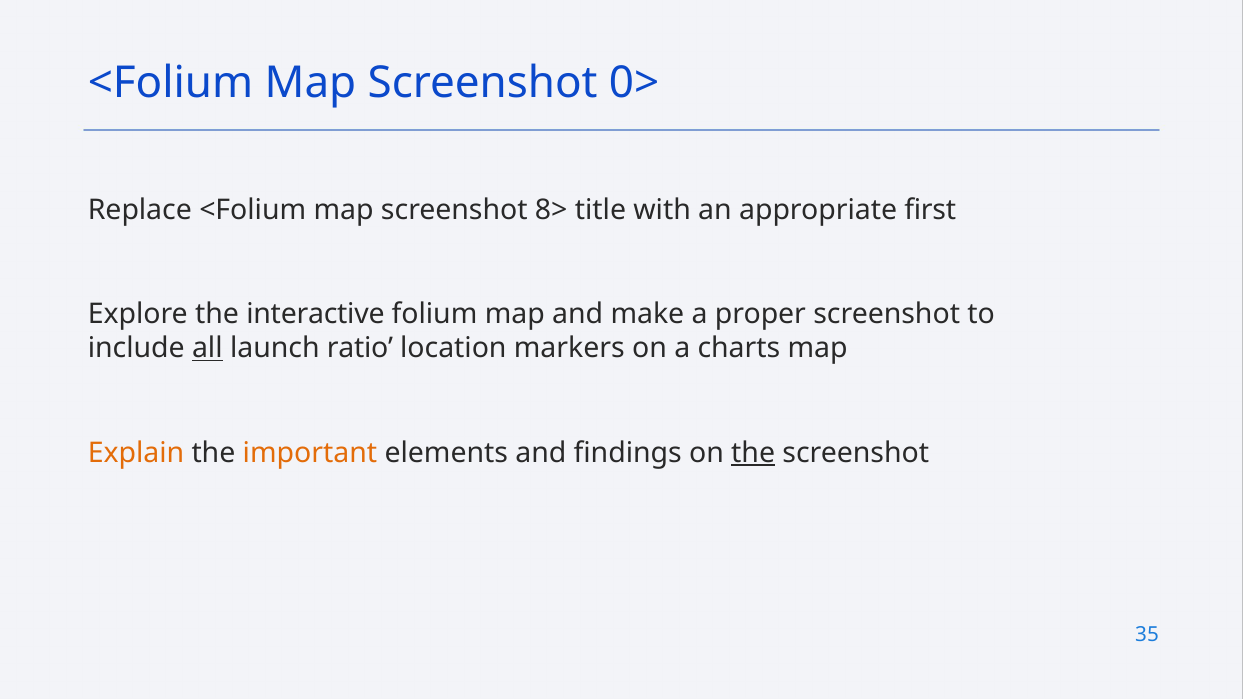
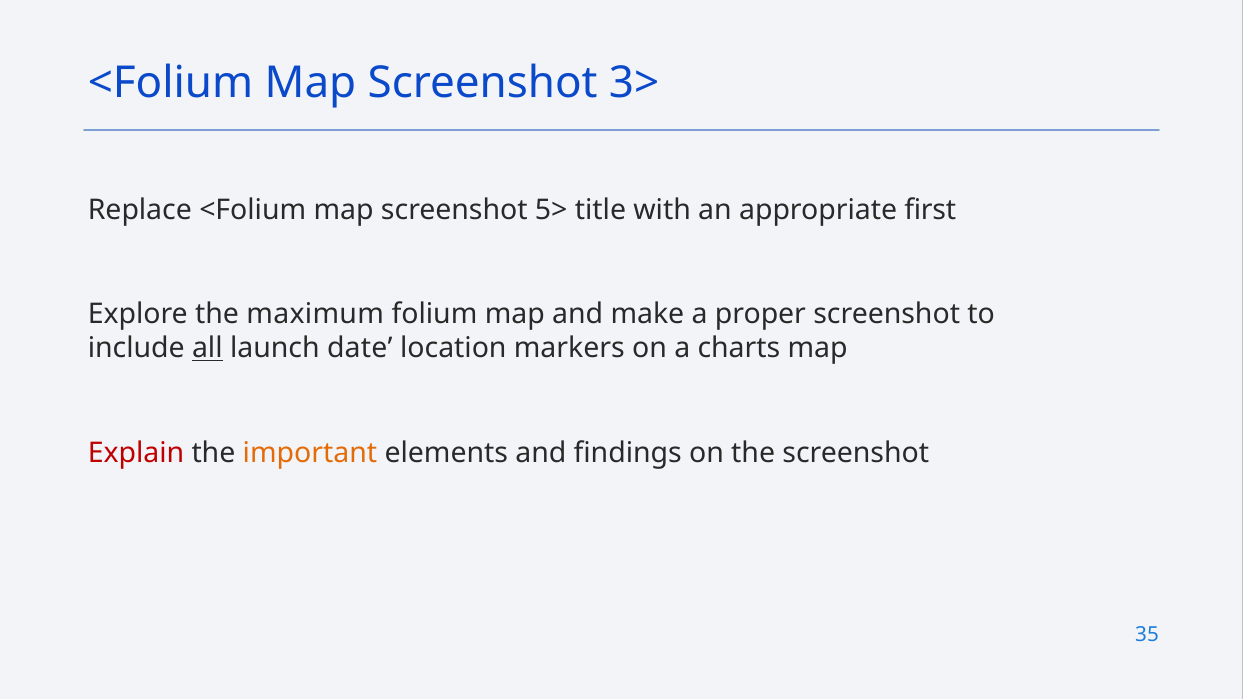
0>: 0> -> 3>
8>: 8> -> 5>
interactive: interactive -> maximum
ratio: ratio -> date
Explain colour: orange -> red
the at (753, 453) underline: present -> none
